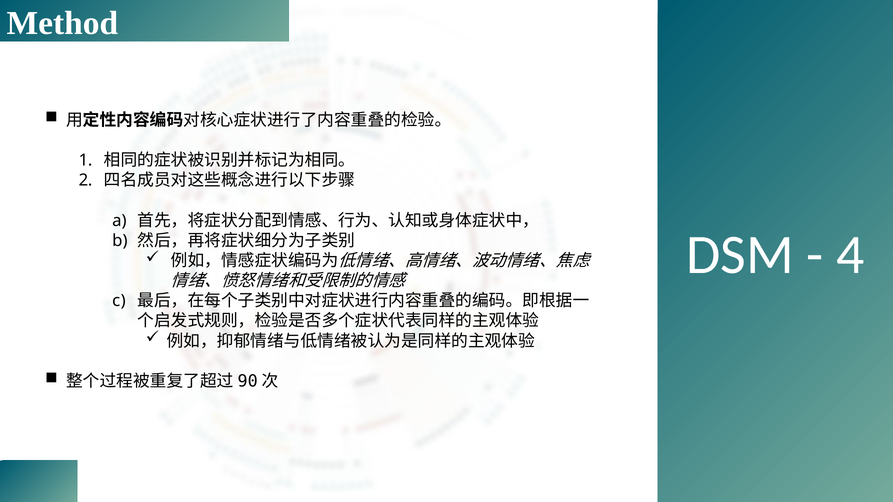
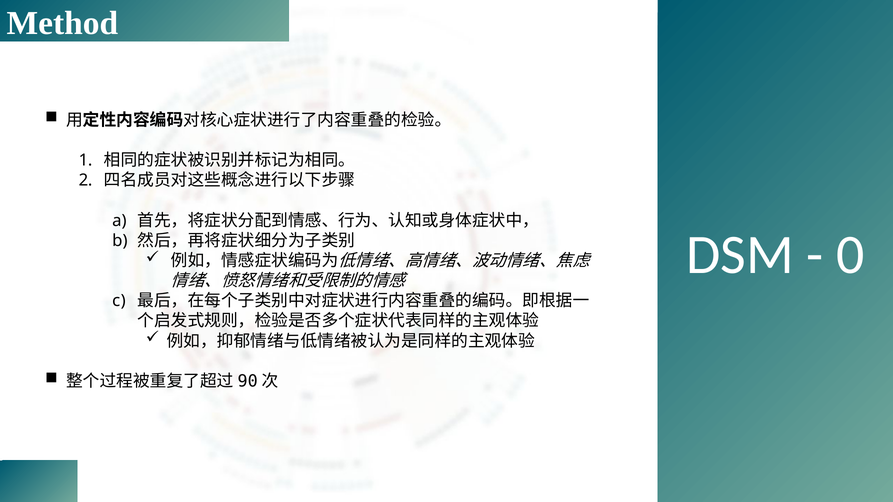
4: 4 -> 0
